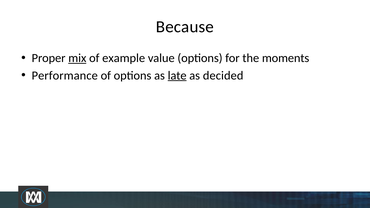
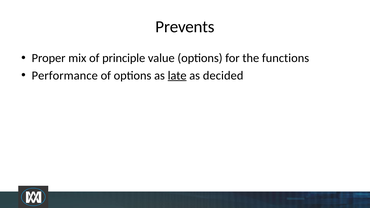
Because: Because -> Prevents
mix underline: present -> none
example: example -> principle
moments: moments -> functions
